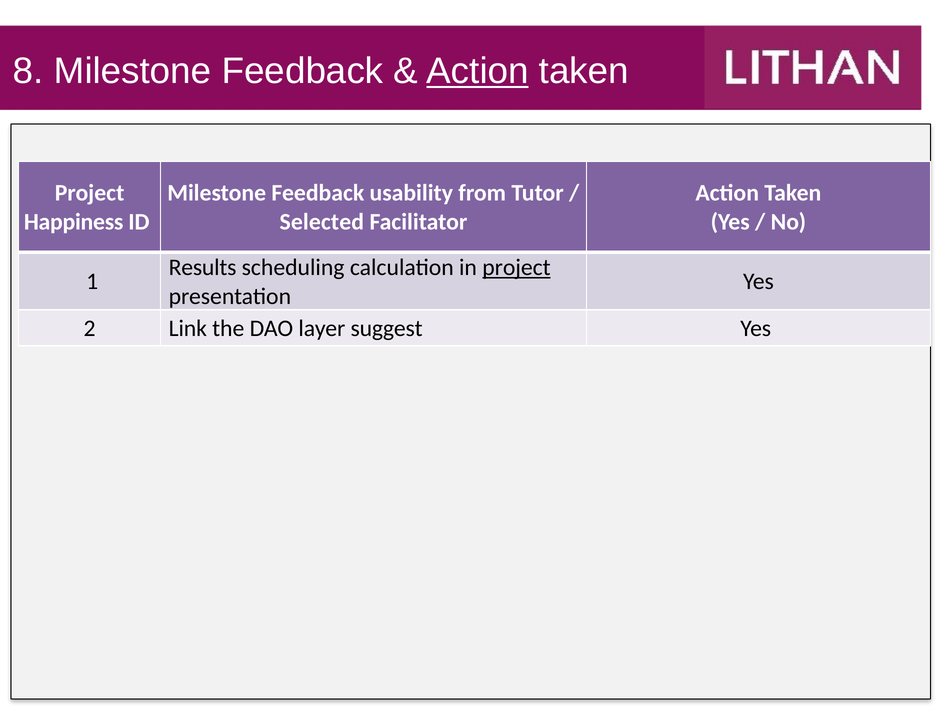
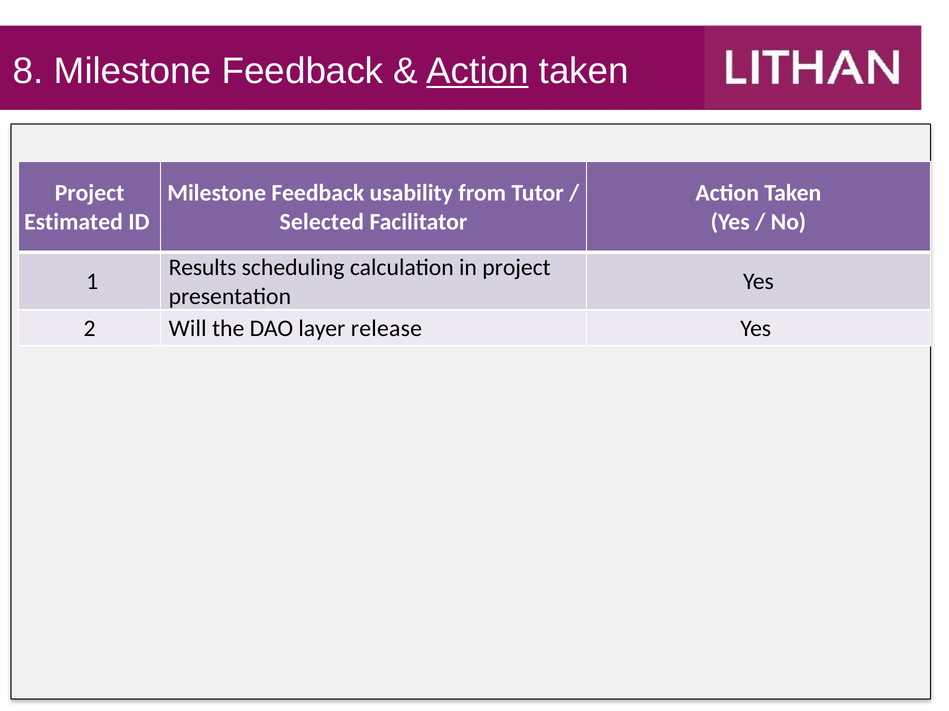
Happiness: Happiness -> Estimated
project at (516, 268) underline: present -> none
Link: Link -> Will
suggest: suggest -> release
